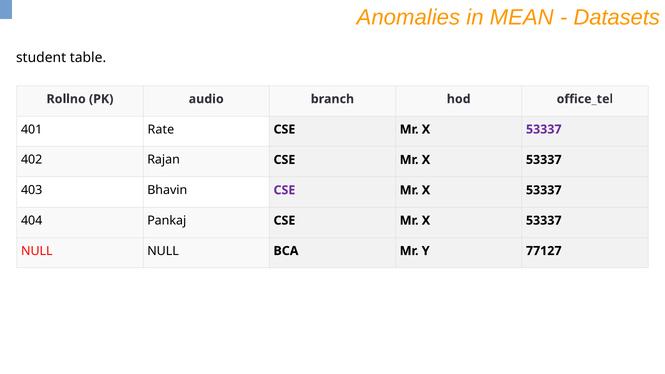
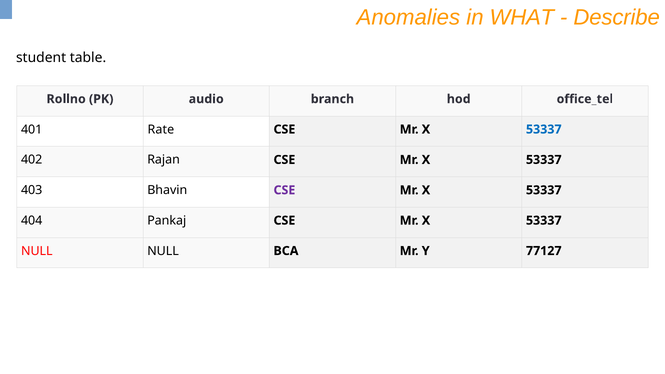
MEAN: MEAN -> WHAT
Datasets: Datasets -> Describe
53337 at (544, 129) colour: purple -> blue
